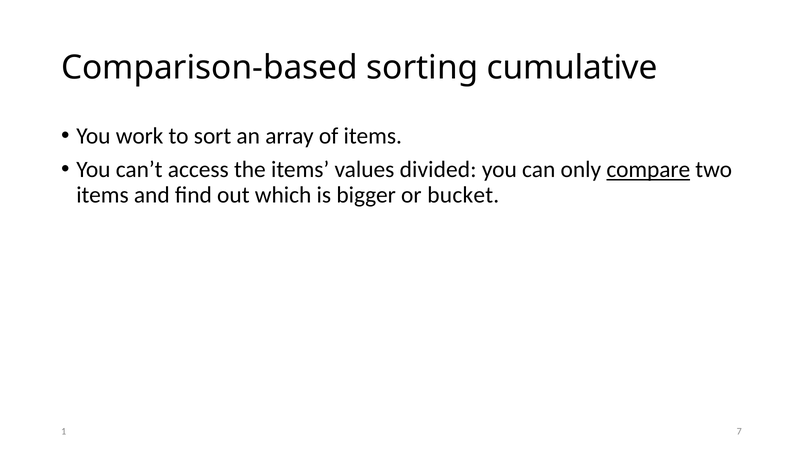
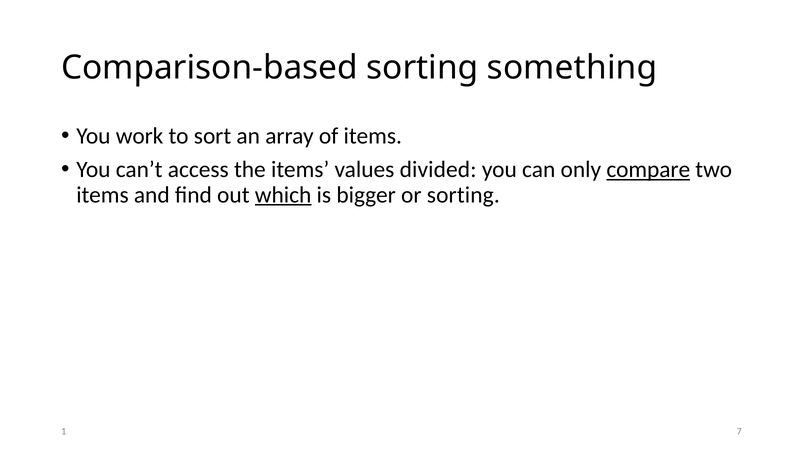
cumulative: cumulative -> something
which underline: none -> present
or bucket: bucket -> sorting
